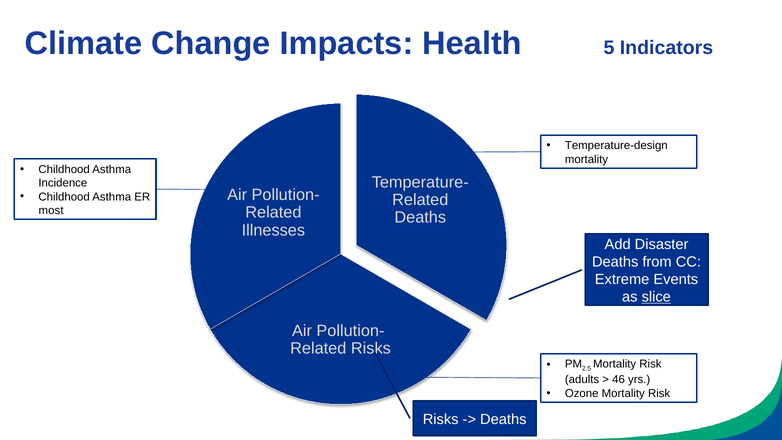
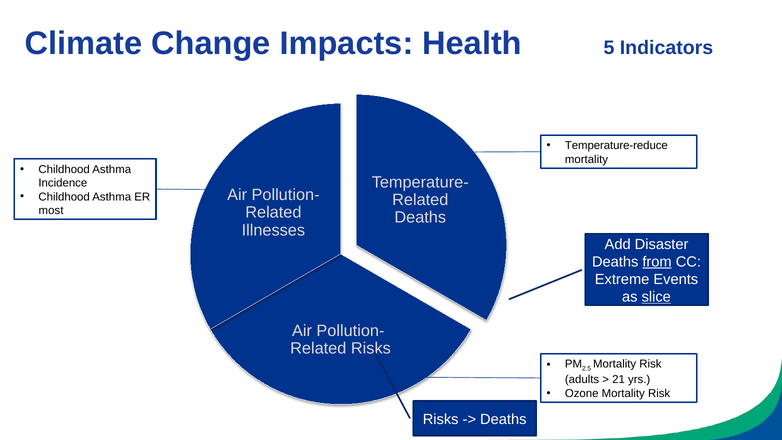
Temperature-design: Temperature-design -> Temperature-reduce
from underline: none -> present
46: 46 -> 21
